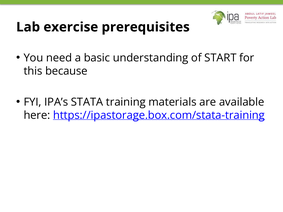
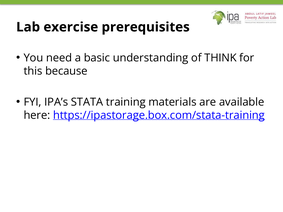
START: START -> THINK
